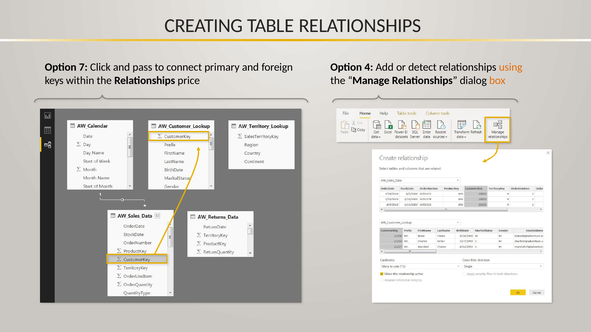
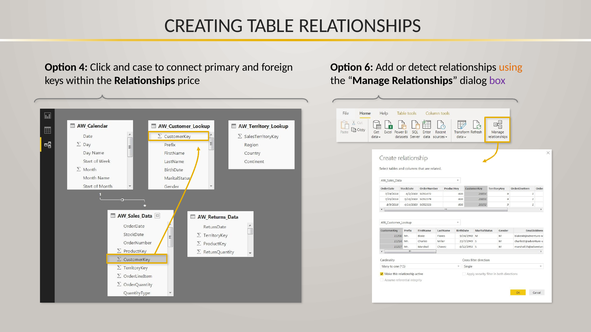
7: 7 -> 4
pass: pass -> case
4: 4 -> 6
box colour: orange -> purple
